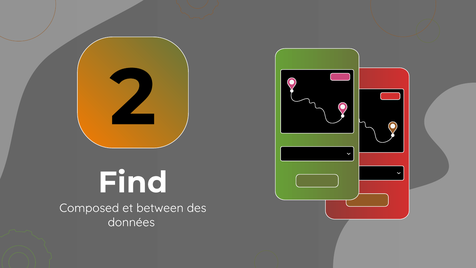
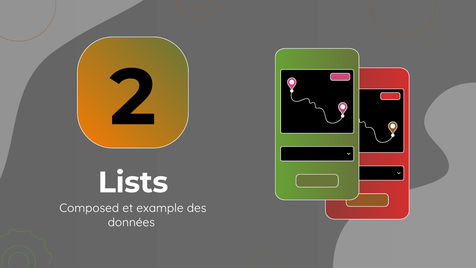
Find: Find -> Lists
between: between -> example
